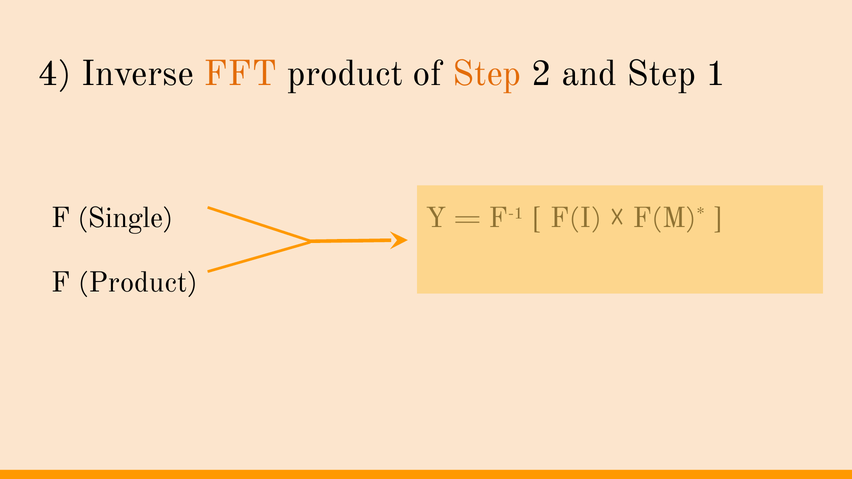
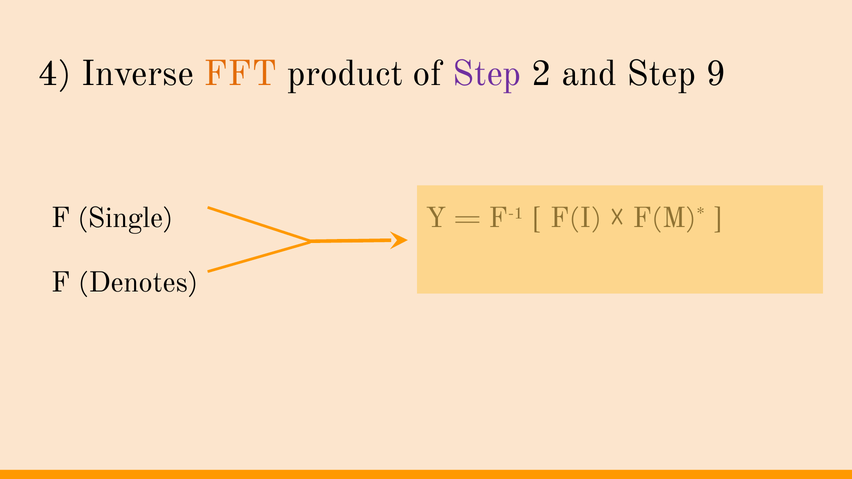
Step at (487, 74) colour: orange -> purple
1: 1 -> 9
F Product: Product -> Denotes
